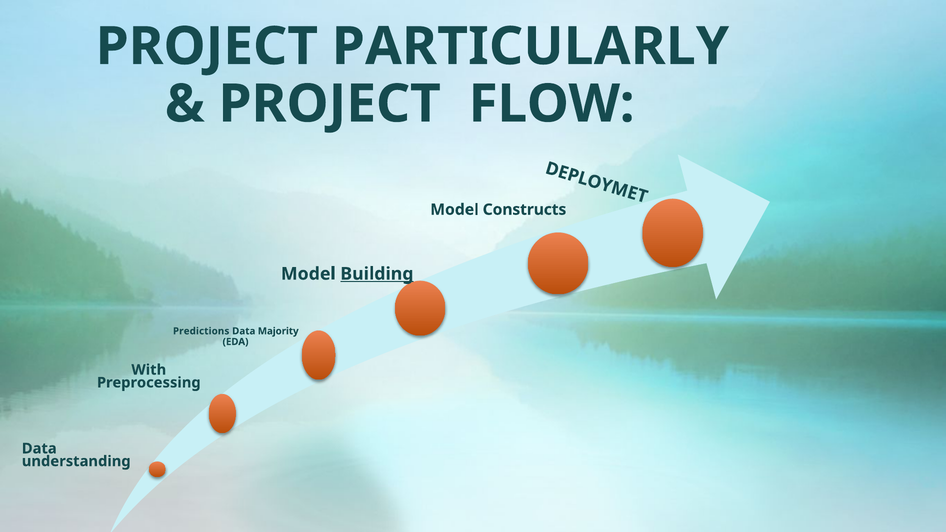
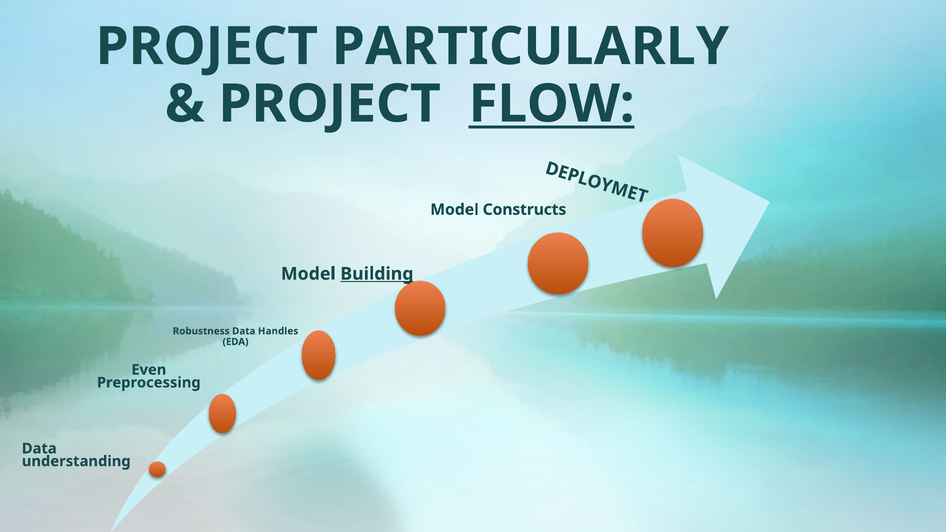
FLOW underline: none -> present
Predictions: Predictions -> Robustness
Majority: Majority -> Handles
With: With -> Even
